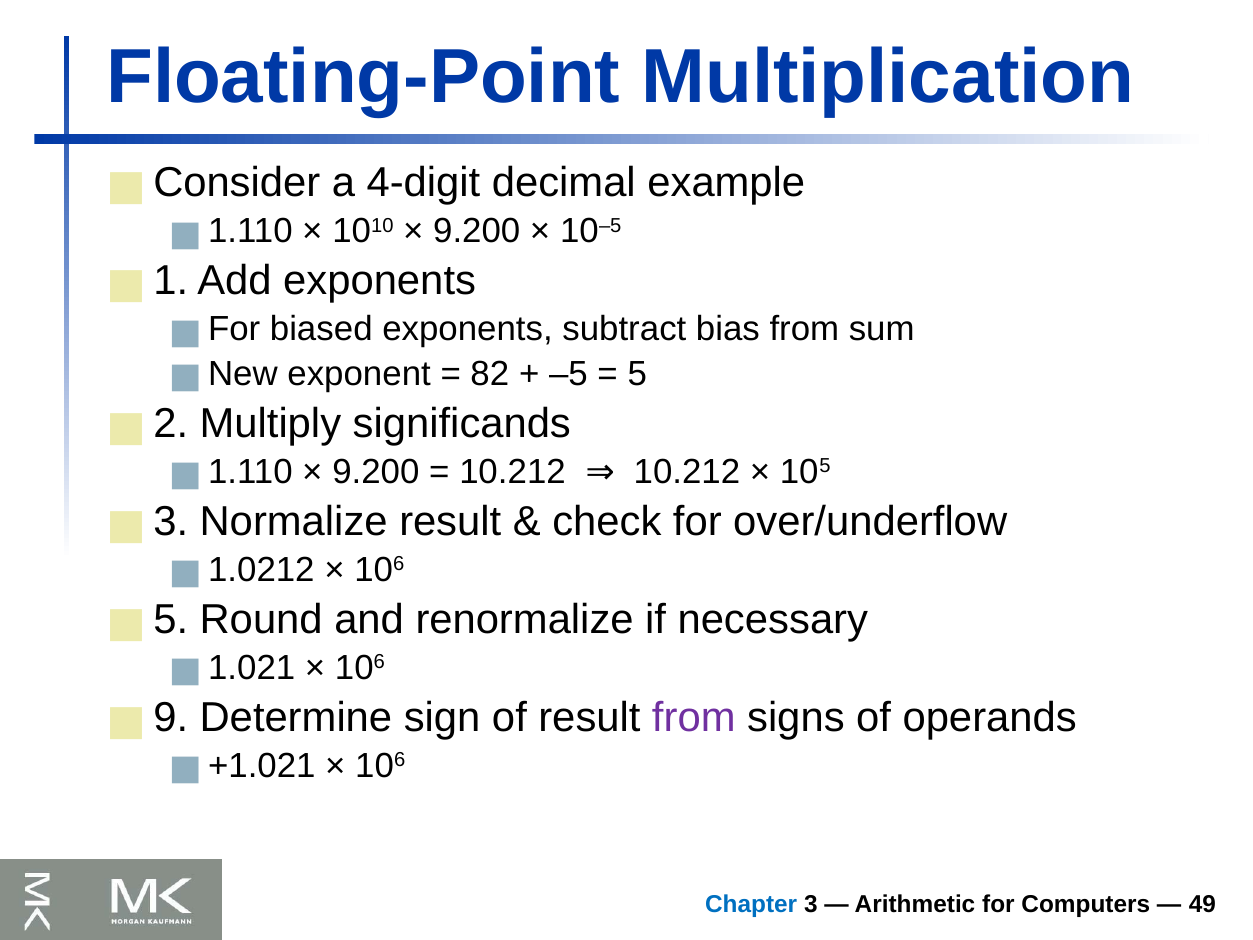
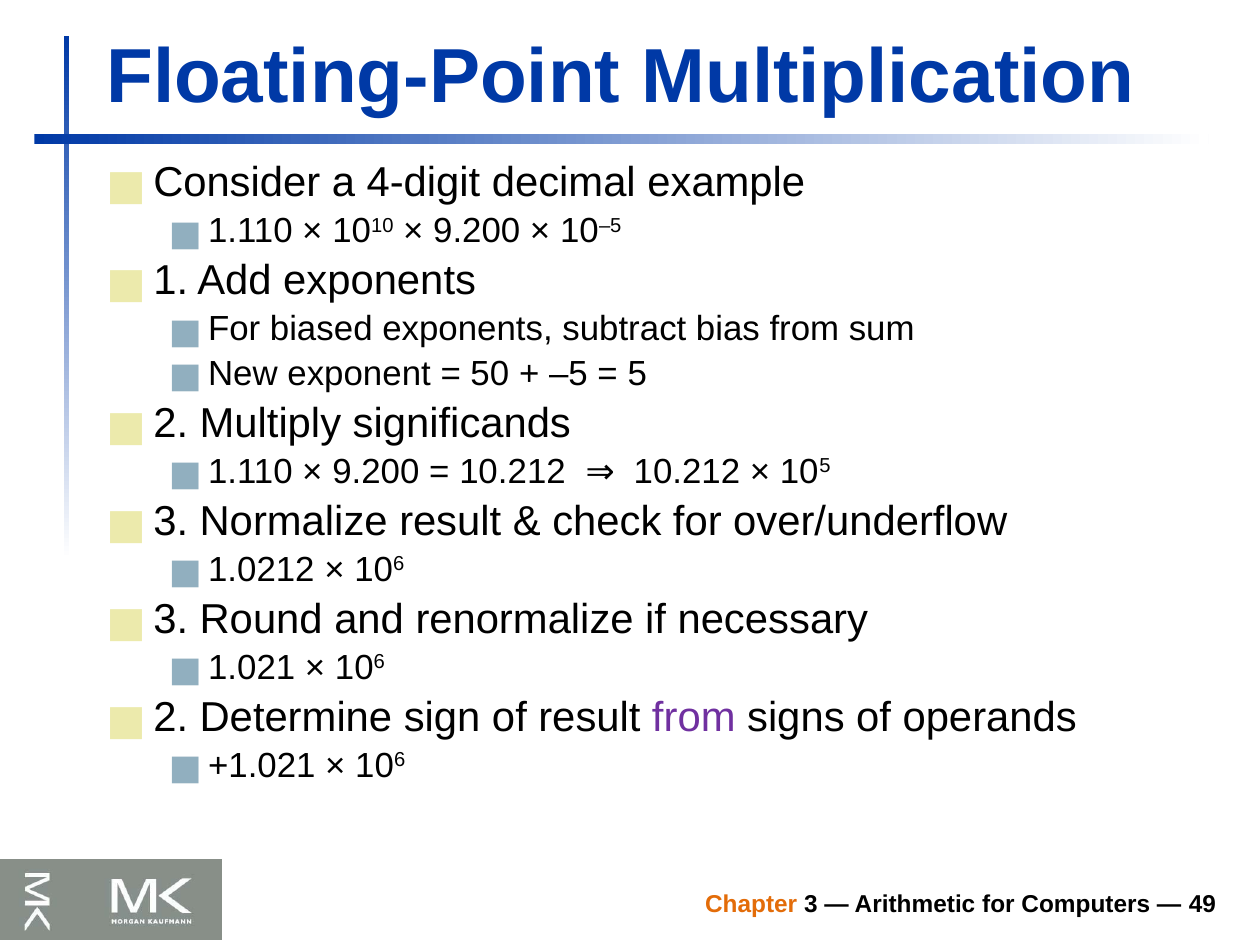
82: 82 -> 50
5 at (171, 619): 5 -> 3
9 at (171, 717): 9 -> 2
Chapter colour: blue -> orange
